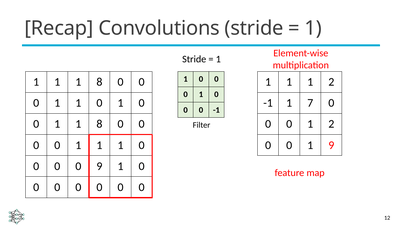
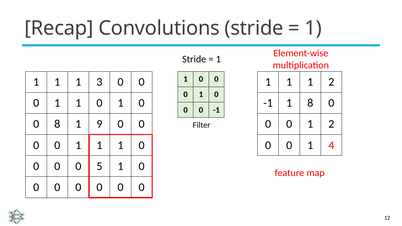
1 1 1 8: 8 -> 3
1 7: 7 -> 8
1 at (57, 124): 1 -> 8
8 at (99, 124): 8 -> 9
1 9: 9 -> 4
0 9: 9 -> 5
